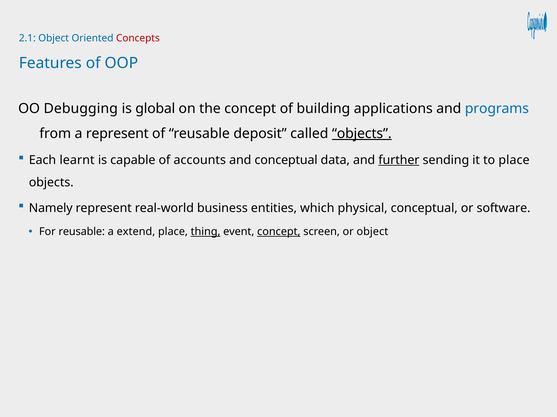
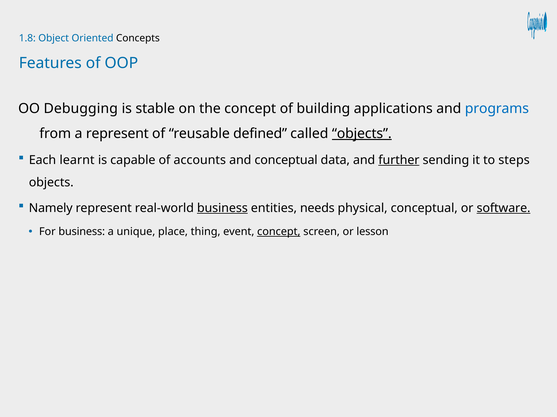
2.1: 2.1 -> 1.8
Concepts colour: red -> black
global: global -> stable
deposit: deposit -> defined
to place: place -> steps
business at (222, 208) underline: none -> present
which: which -> needs
software underline: none -> present
For reusable: reusable -> business
extend: extend -> unique
thing underline: present -> none
or object: object -> lesson
